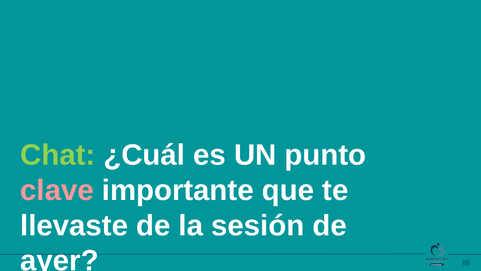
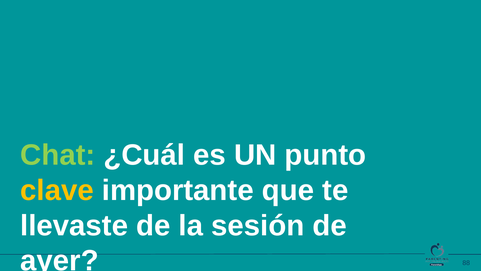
clave colour: pink -> yellow
